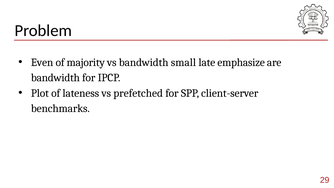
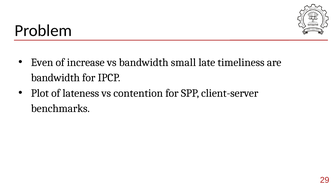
majority: majority -> increase
emphasize: emphasize -> timeliness
prefetched: prefetched -> contention
